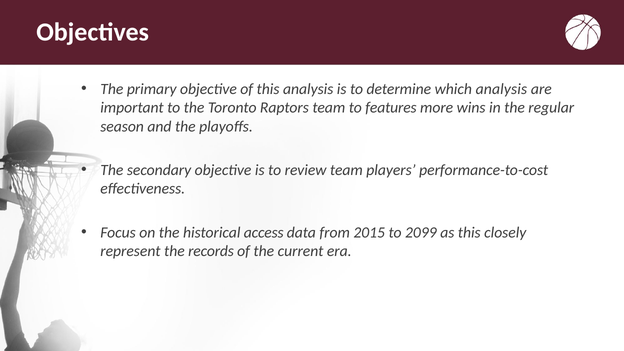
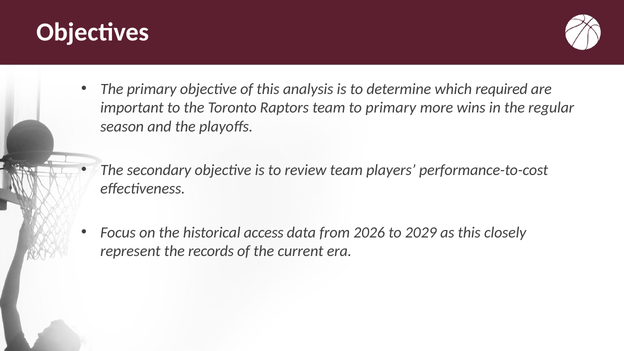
which analysis: analysis -> required
to features: features -> primary
2015: 2015 -> 2026
2099: 2099 -> 2029
